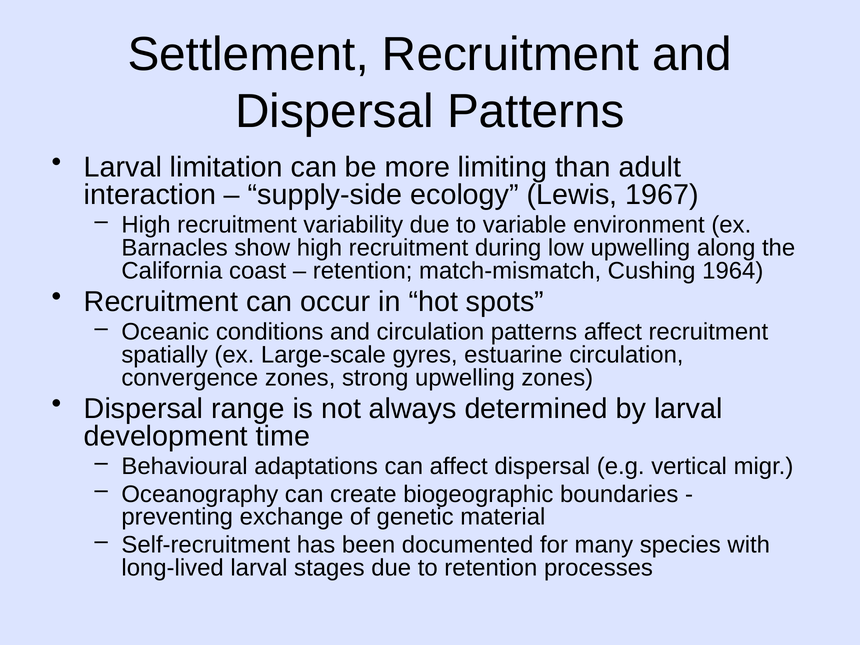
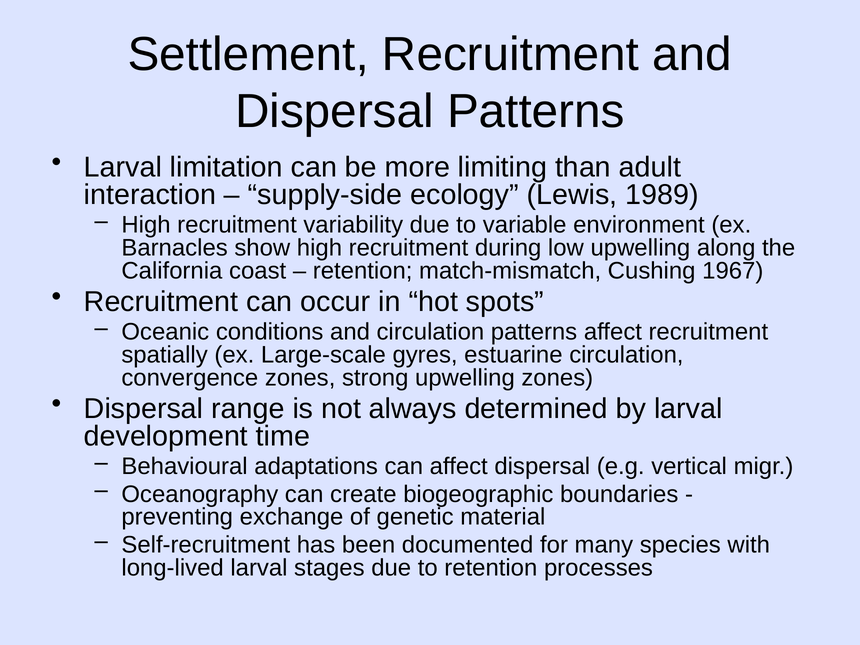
1967: 1967 -> 1989
1964: 1964 -> 1967
